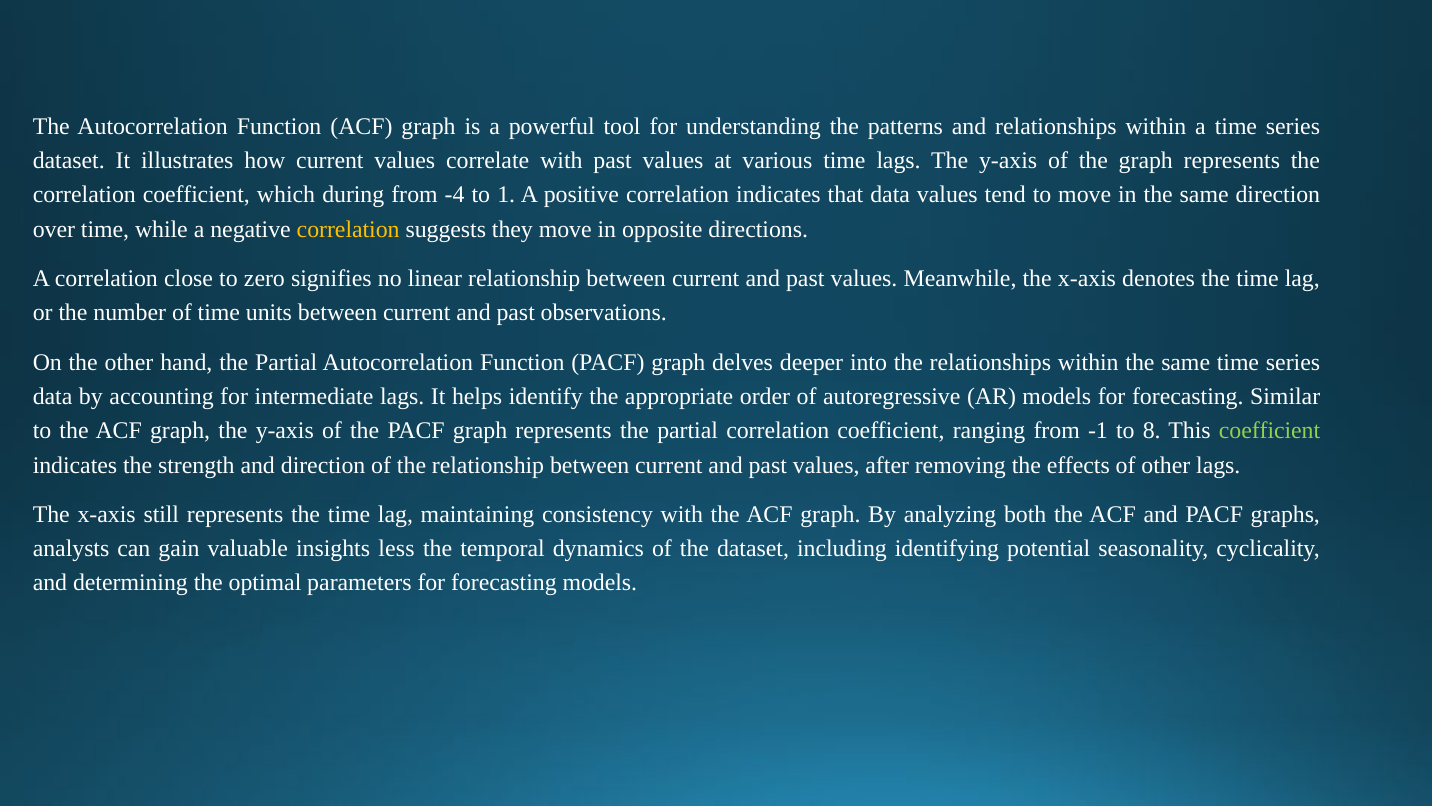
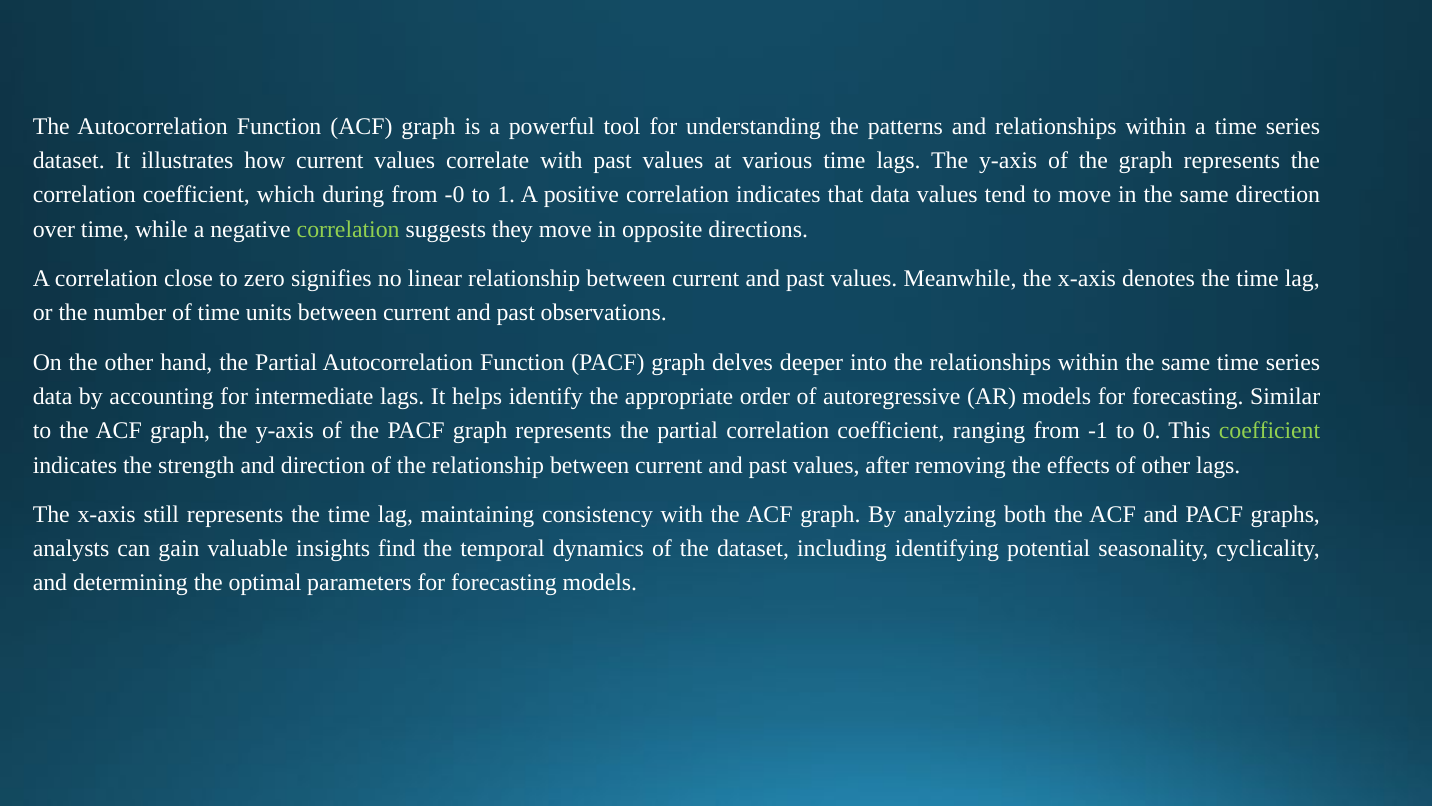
-4: -4 -> -0
correlation at (348, 229) colour: yellow -> light green
8: 8 -> 0
less: less -> find
